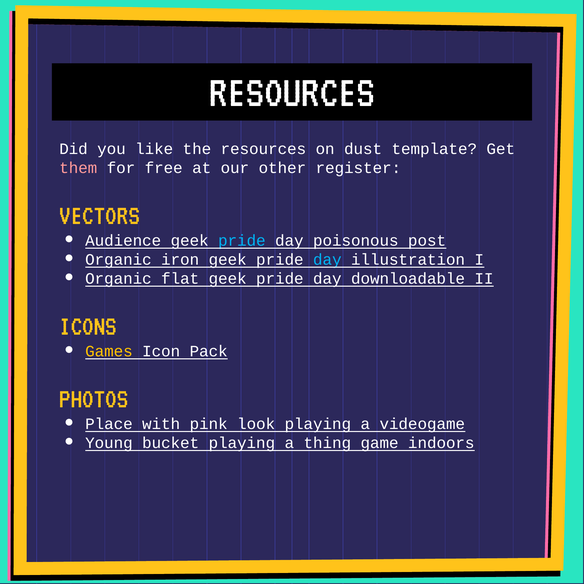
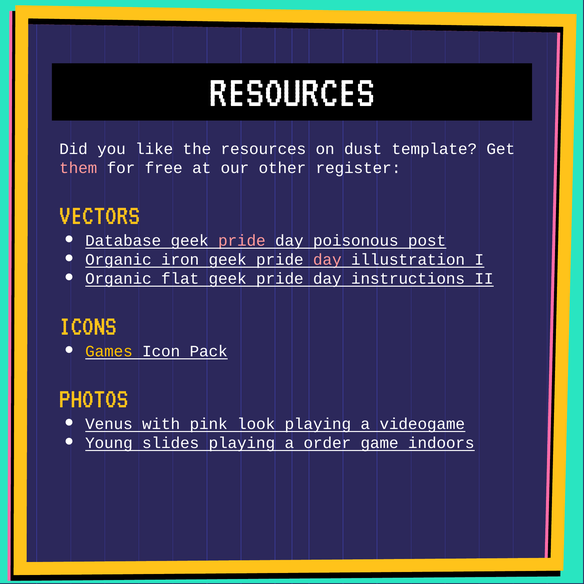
Audience: Audience -> Database
pride at (242, 241) colour: light blue -> pink
day at (327, 260) colour: light blue -> pink
downloadable: downloadable -> instructions
Place: Place -> Venus
bucket: bucket -> slides
thing: thing -> order
